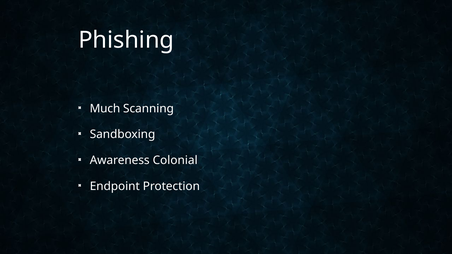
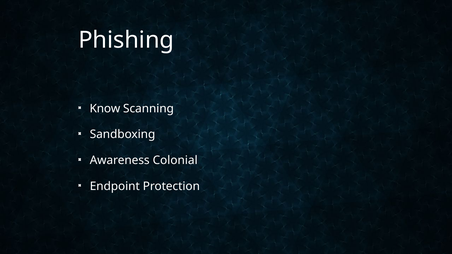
Much: Much -> Know
